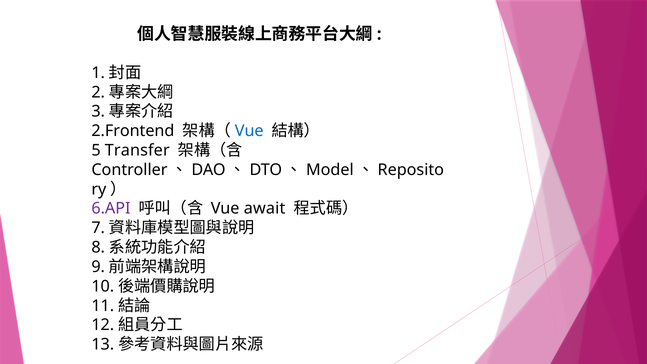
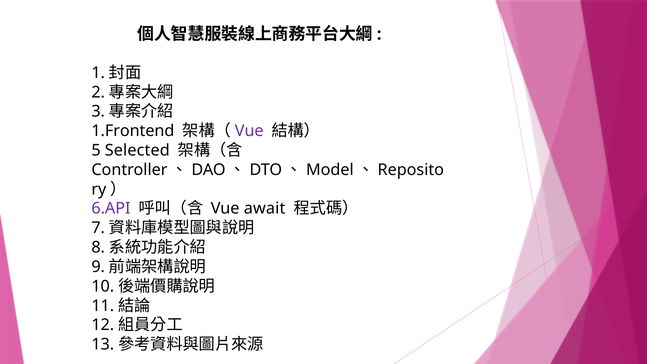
2.Frontend: 2.Frontend -> 1.Frontend
Vue at (249, 131) colour: blue -> purple
Transfer: Transfer -> Selected
